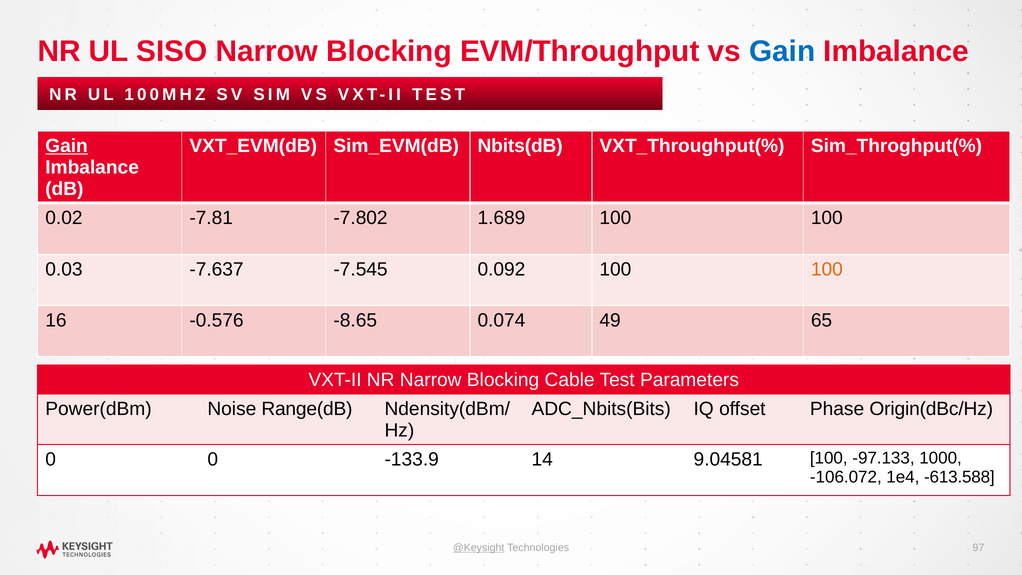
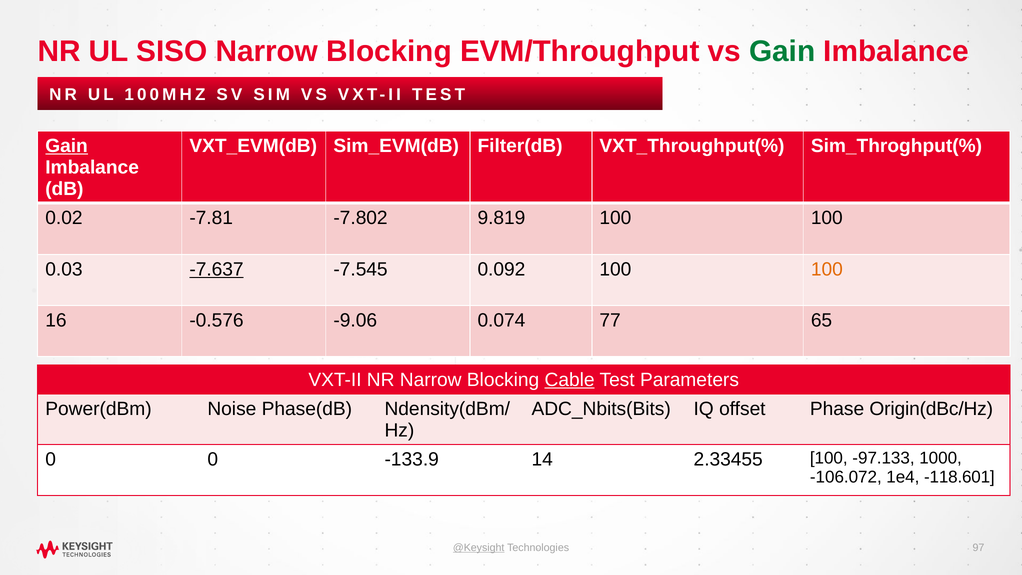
Gain at (782, 51) colour: blue -> green
Nbits(dB: Nbits(dB -> Filter(dB
1.689: 1.689 -> 9.819
-7.637 underline: none -> present
-8.65: -8.65 -> -9.06
49: 49 -> 77
Cable underline: none -> present
Range(dB: Range(dB -> Phase(dB
9.04581: 9.04581 -> 2.33455
-613.588: -613.588 -> -118.601
